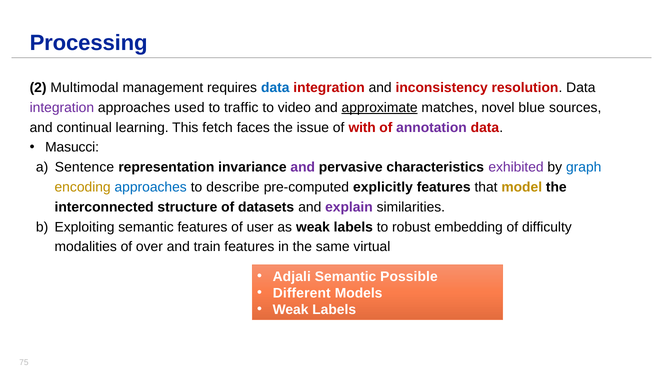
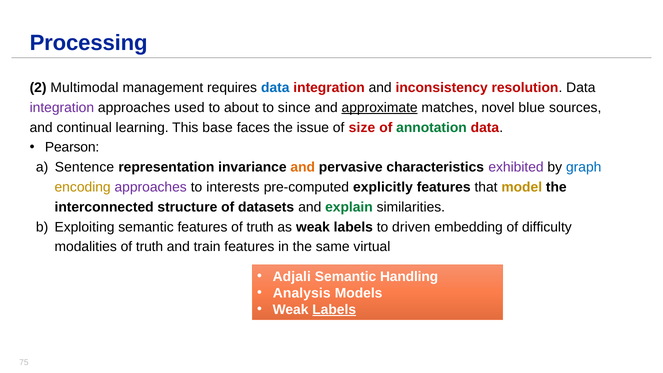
traffic: traffic -> about
video: video -> since
fetch: fetch -> base
with: with -> size
annotation colour: purple -> green
Masucci: Masucci -> Pearson
and at (303, 167) colour: purple -> orange
approaches at (151, 187) colour: blue -> purple
describe: describe -> interests
explain colour: purple -> green
features of user: user -> truth
robust: robust -> driven
modalities of over: over -> truth
Possible: Possible -> Handling
Different: Different -> Analysis
Labels at (334, 310) underline: none -> present
